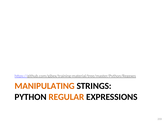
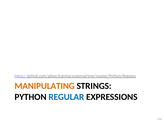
REGULAR colour: orange -> blue
